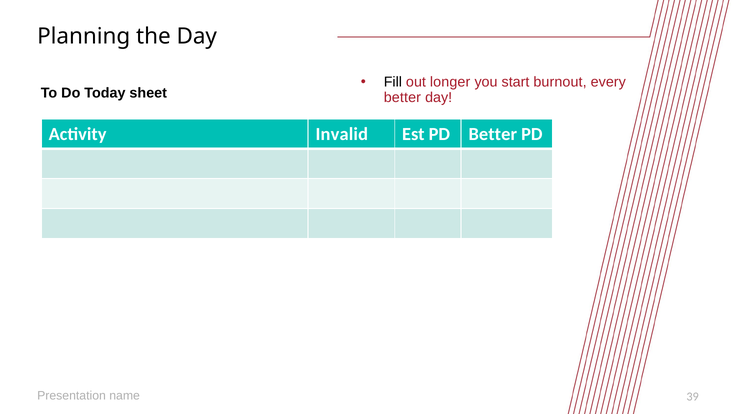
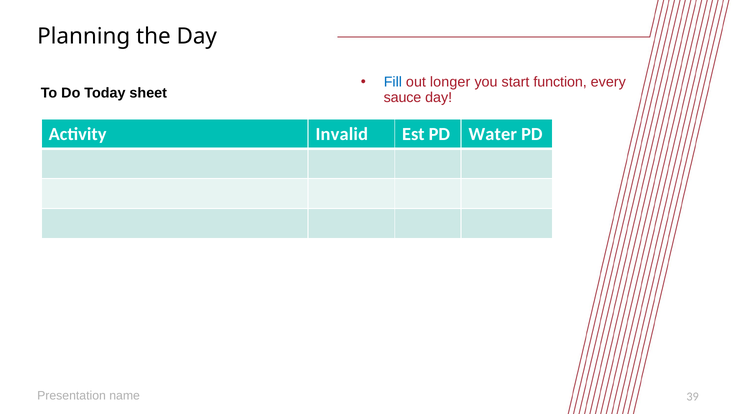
Fill colour: black -> blue
burnout: burnout -> function
better at (402, 97): better -> sauce
PD Better: Better -> Water
